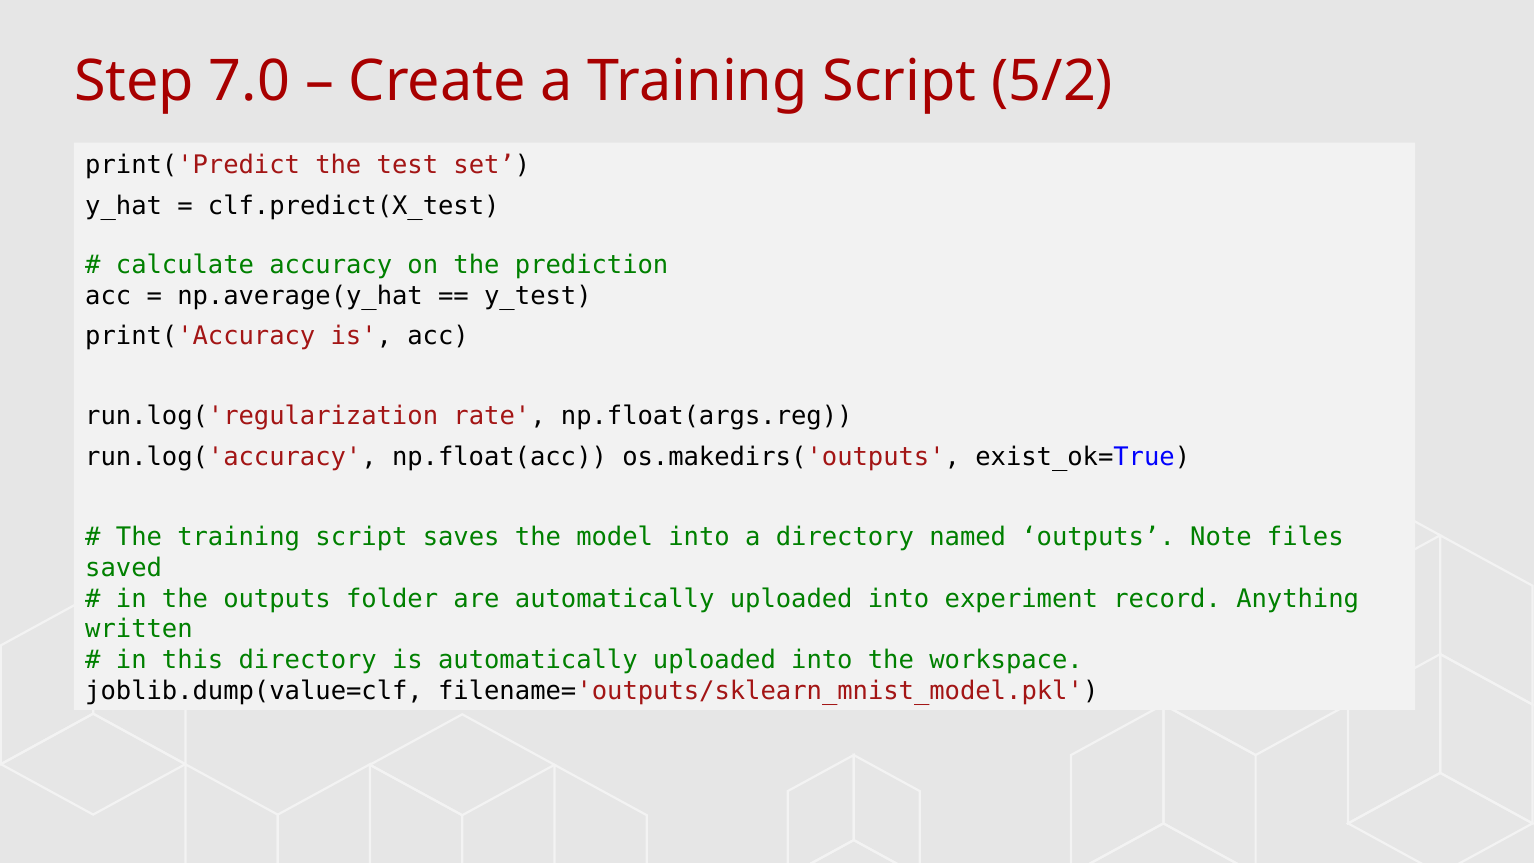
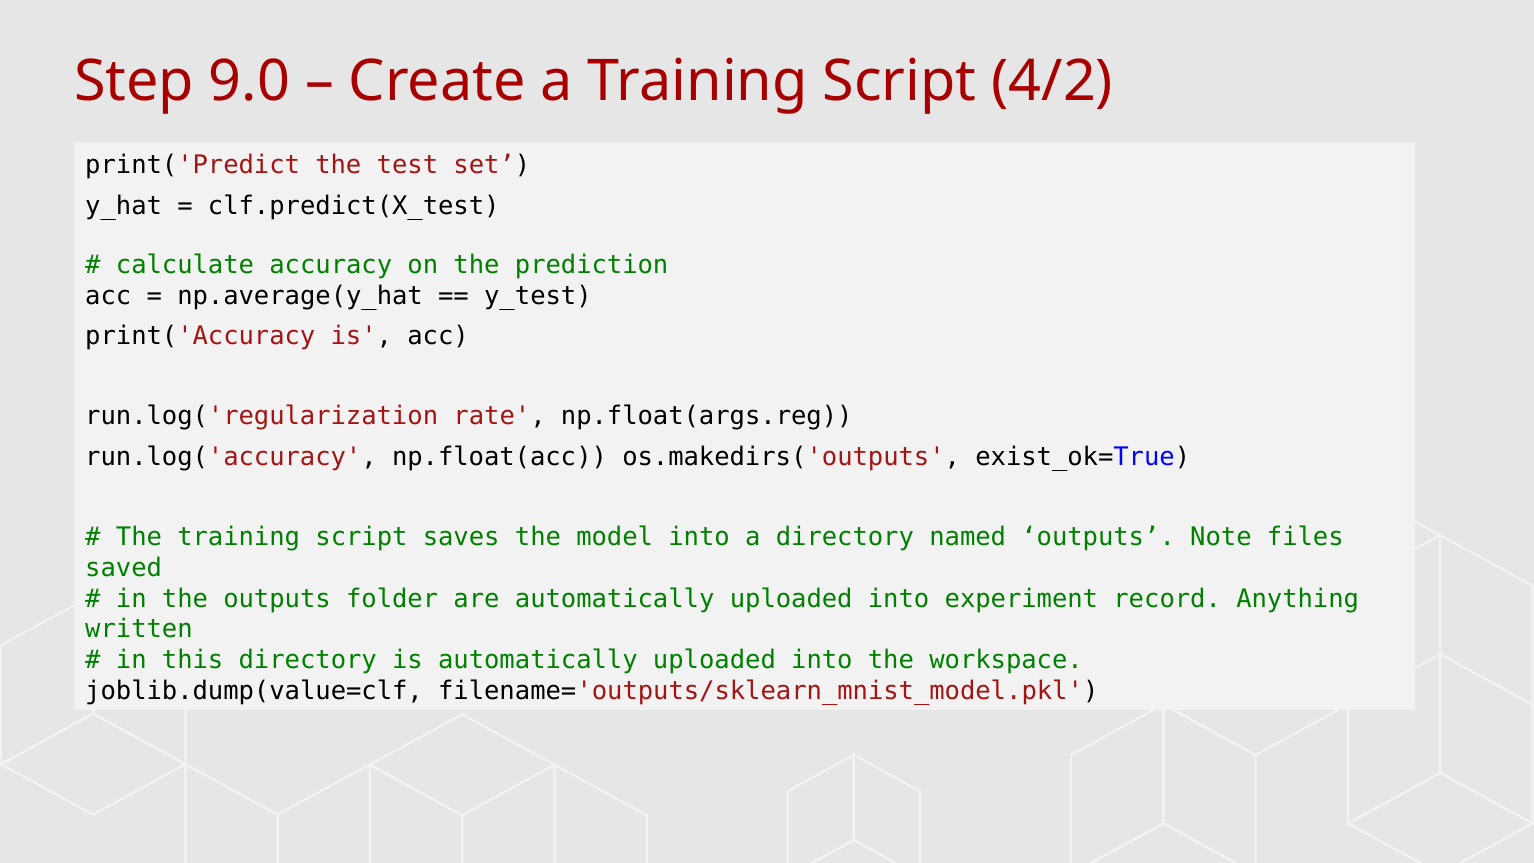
7.0: 7.0 -> 9.0
5/2: 5/2 -> 4/2
